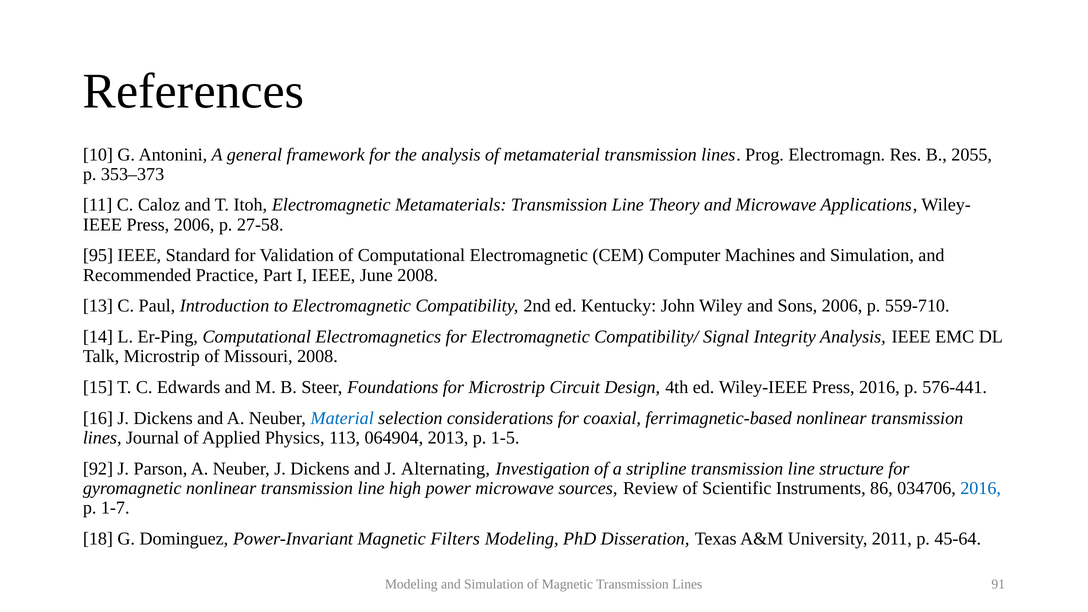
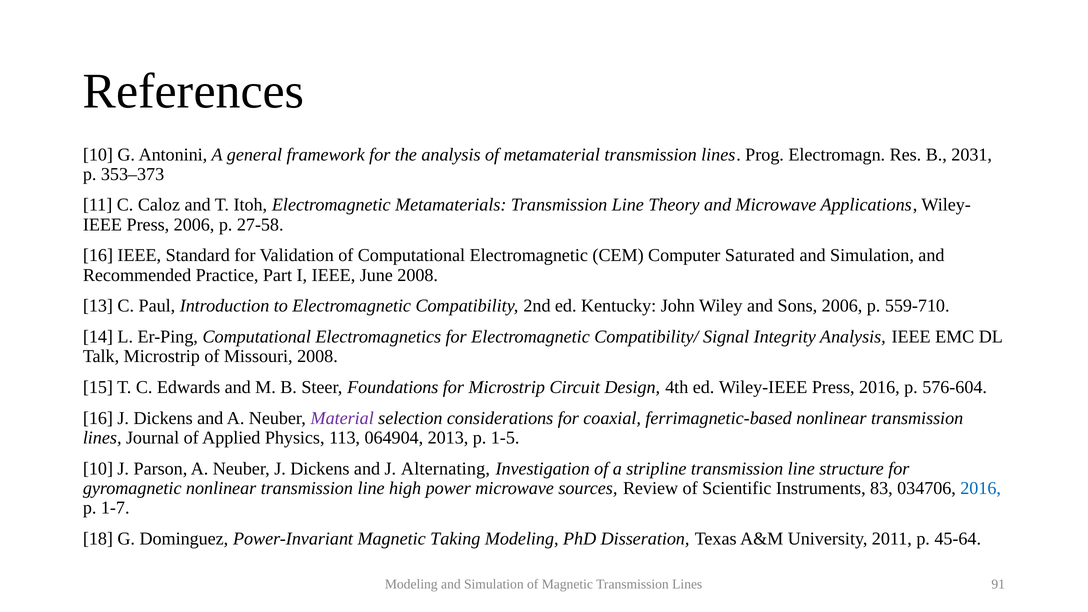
2055: 2055 -> 2031
95 at (98, 255): 95 -> 16
Machines: Machines -> Saturated
576-441: 576-441 -> 576-604
Material colour: blue -> purple
92 at (98, 469): 92 -> 10
86: 86 -> 83
Filters: Filters -> Taking
